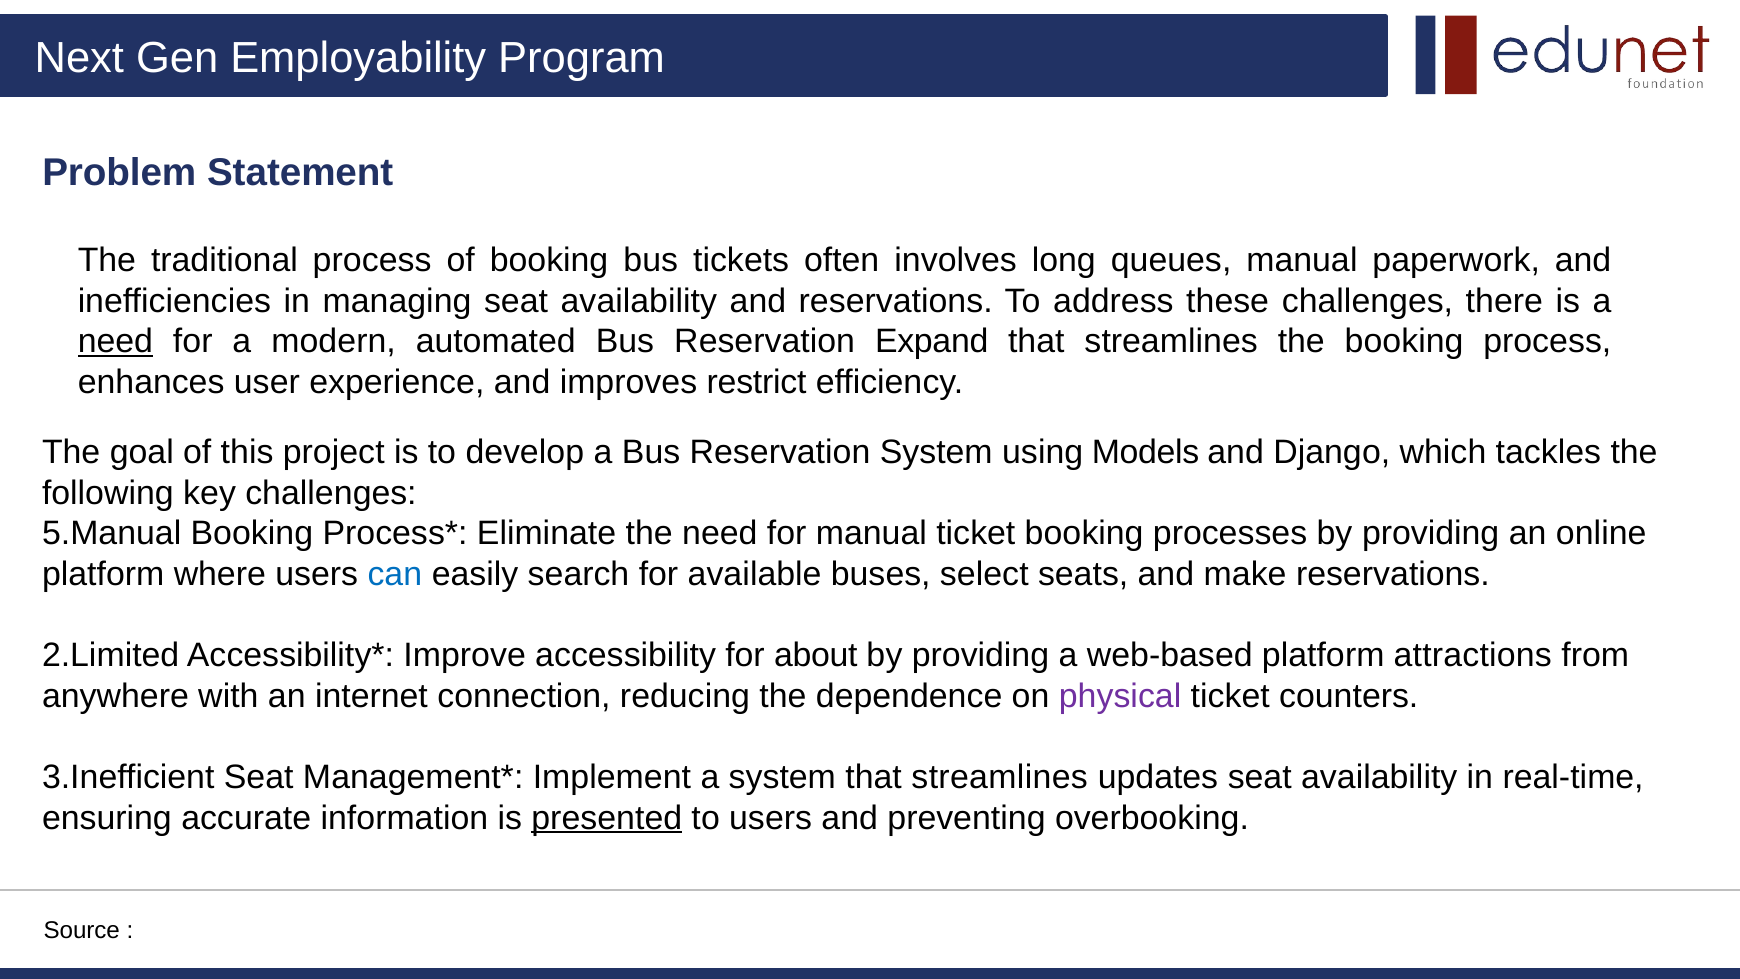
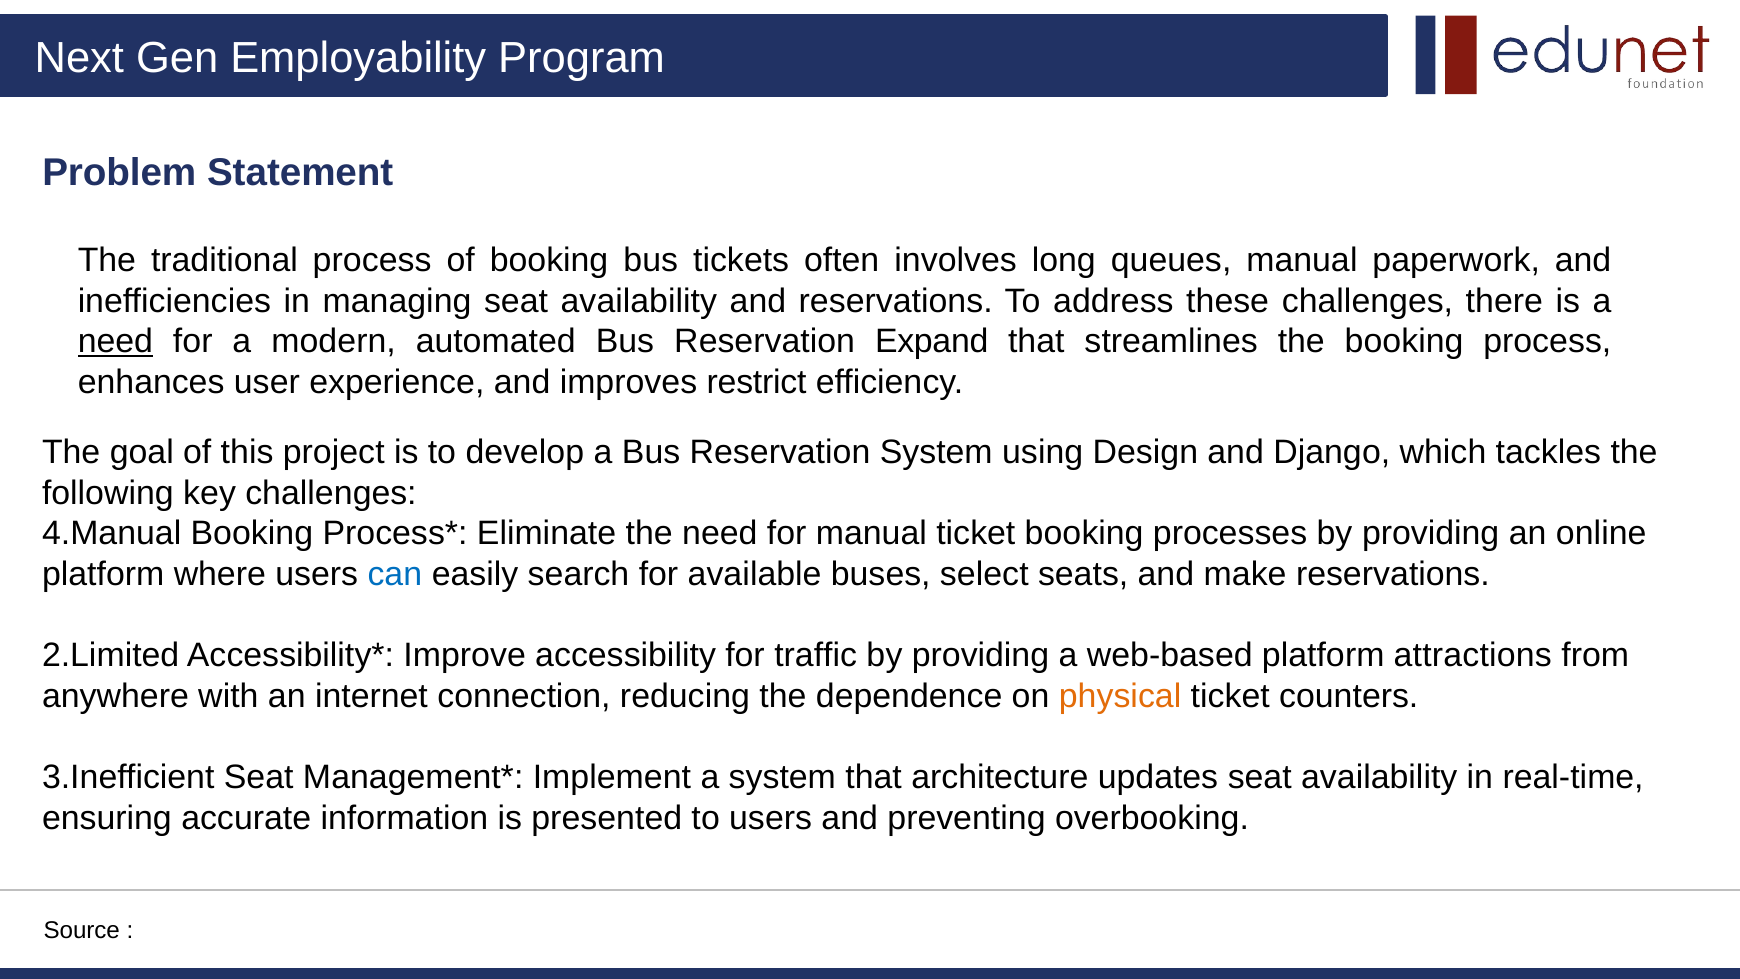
Models: Models -> Design
5.Manual: 5.Manual -> 4.Manual
about: about -> traffic
physical colour: purple -> orange
system that streamlines: streamlines -> architecture
presented underline: present -> none
